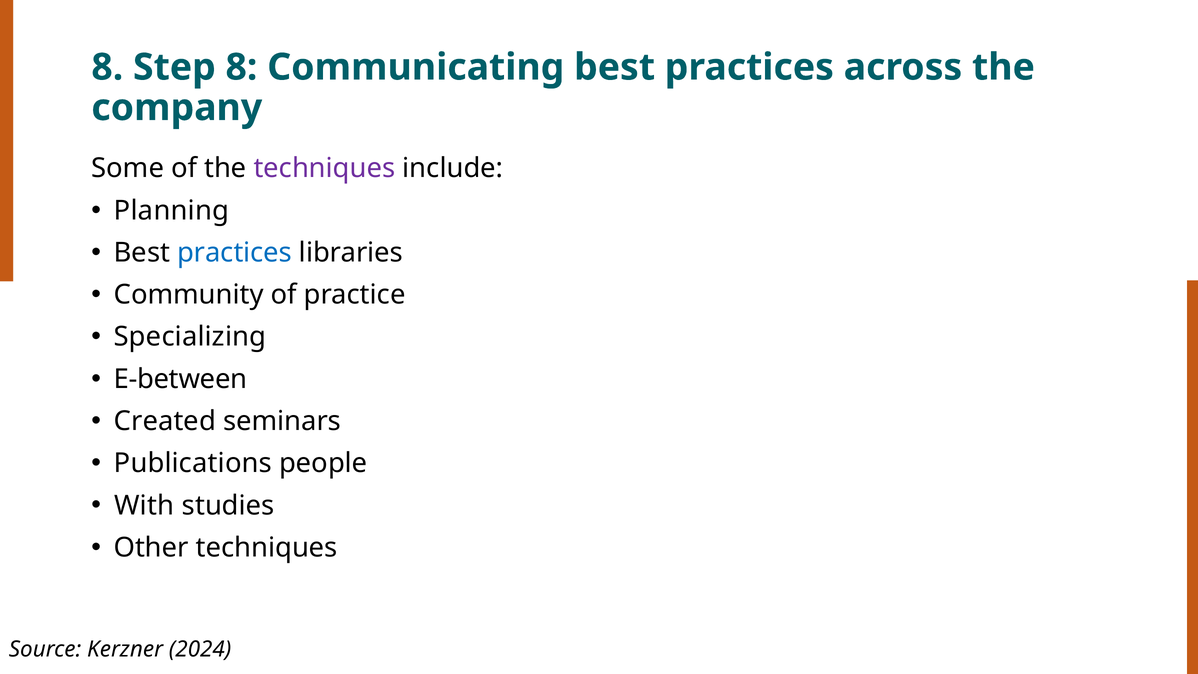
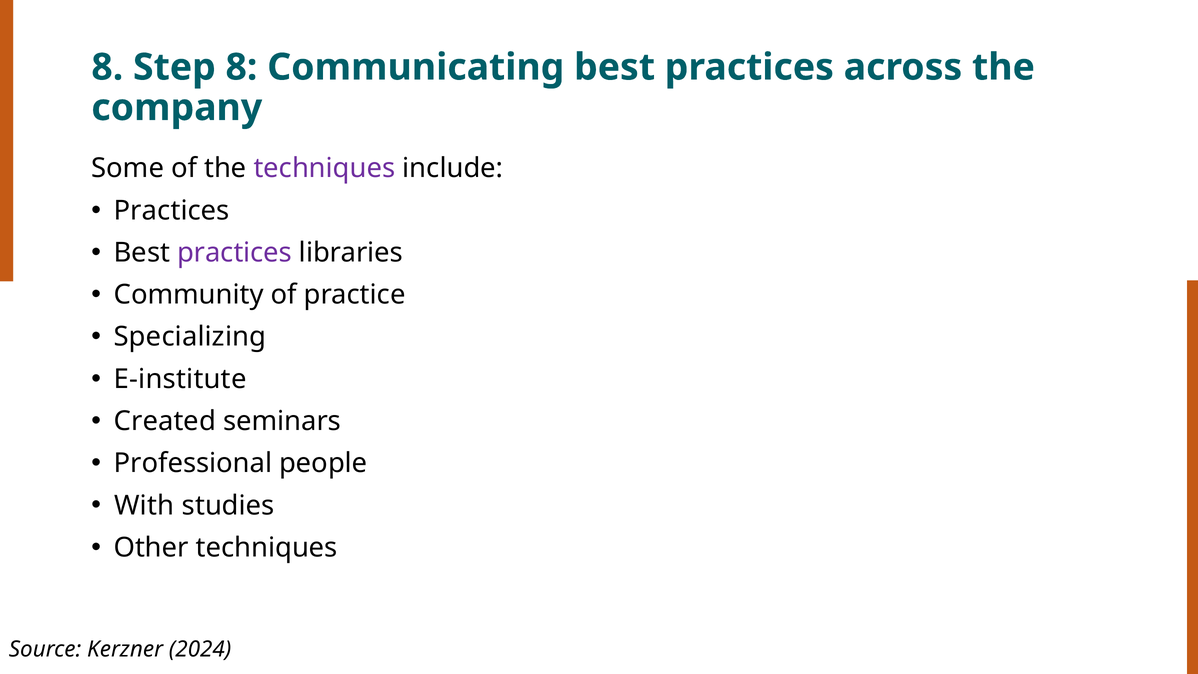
Planning at (172, 210): Planning -> Practices
practices at (235, 253) colour: blue -> purple
E-between: E-between -> E-institute
Publications: Publications -> Professional
